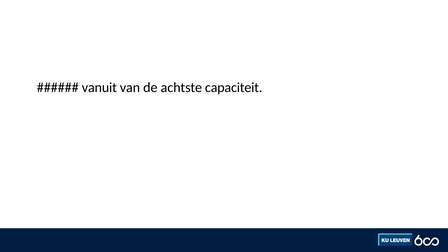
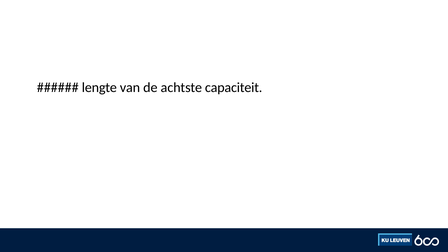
vanuit: vanuit -> lengte
